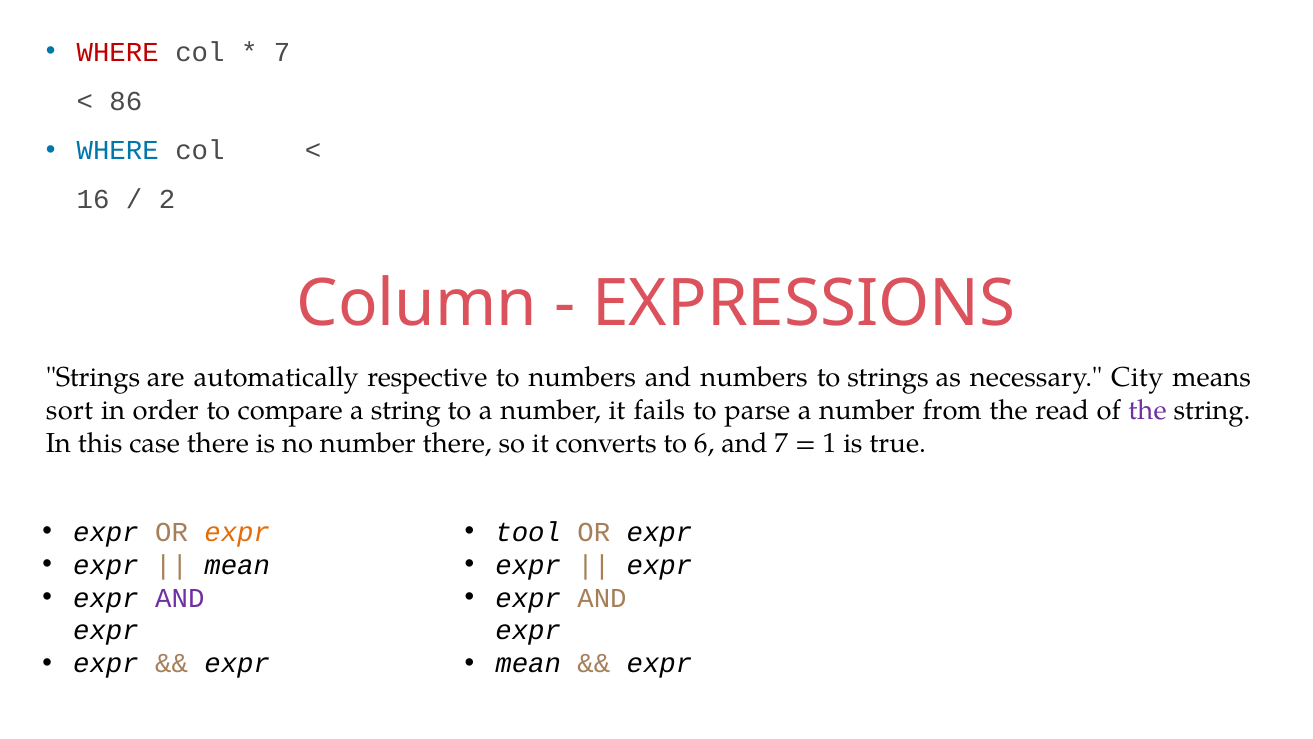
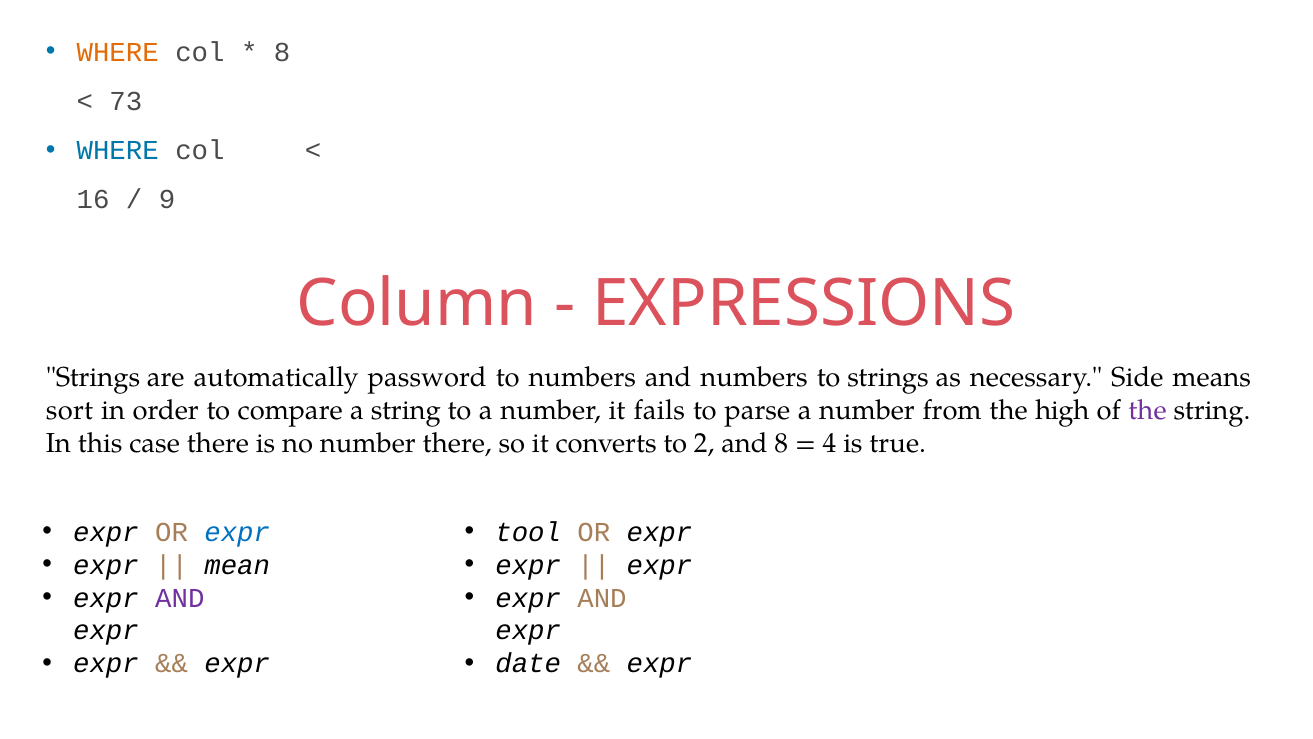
WHERE at (118, 52) colour: red -> orange
7 at (282, 52): 7 -> 8
86: 86 -> 73
2: 2 -> 9
respective: respective -> password
City: City -> Side
read: read -> high
6: 6 -> 2
and 7: 7 -> 8
1: 1 -> 4
expr at (237, 532) colour: orange -> blue
mean at (528, 663): mean -> date
